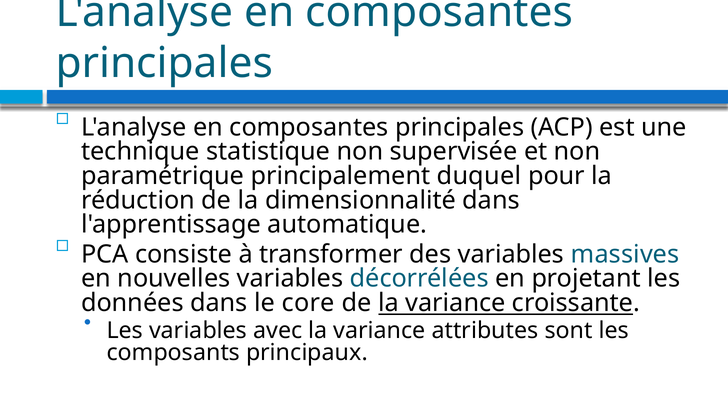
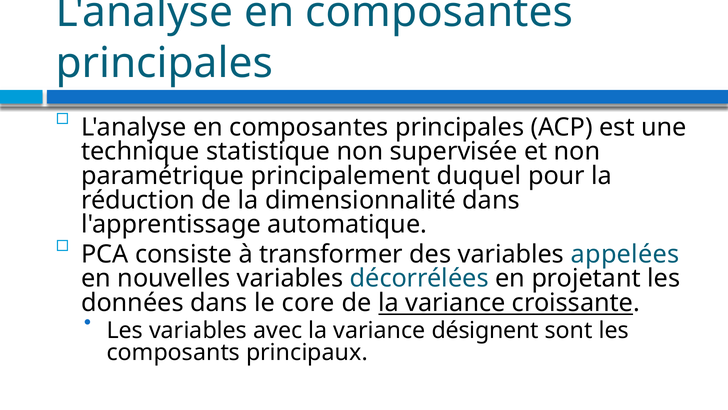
massives: massives -> appelées
attributes: attributes -> désignent
